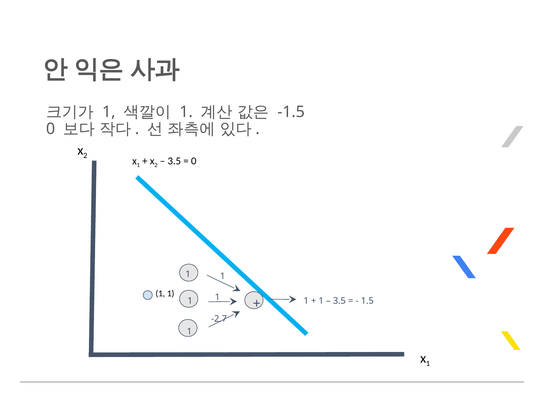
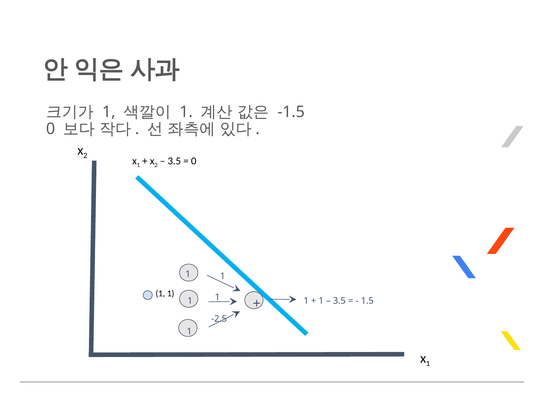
-2.7: -2.7 -> -2.5
